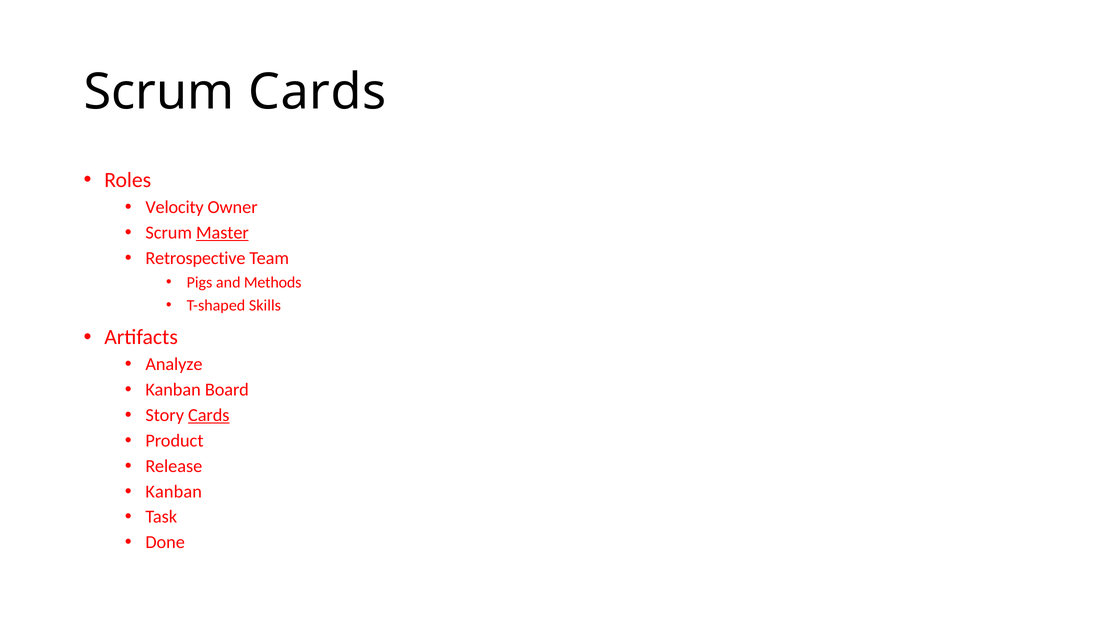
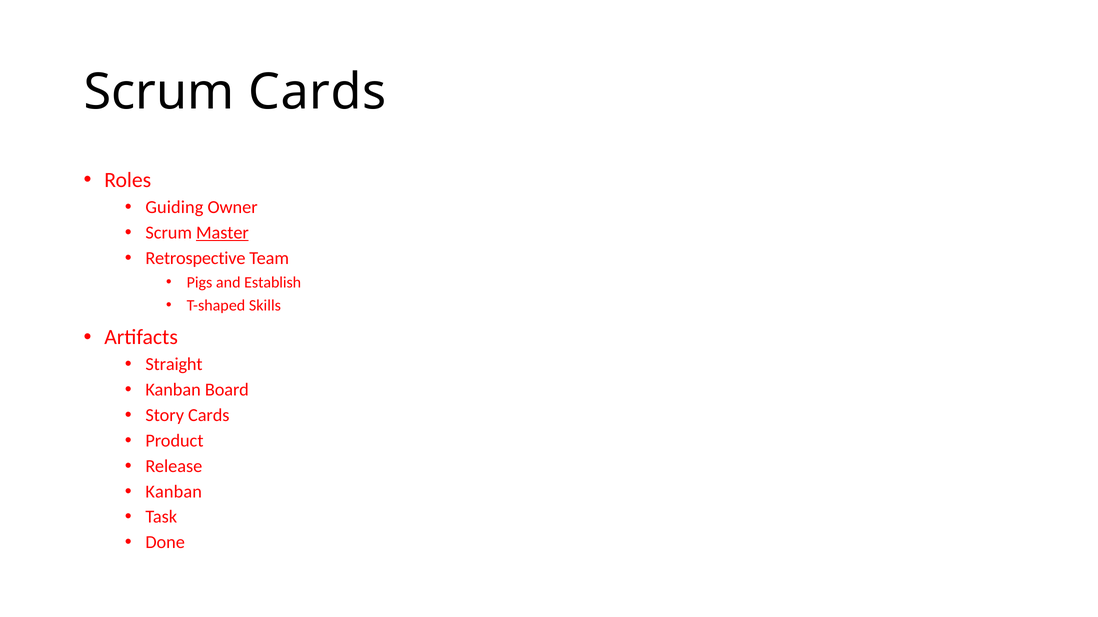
Velocity: Velocity -> Guiding
Methods: Methods -> Establish
Analyze: Analyze -> Straight
Cards at (209, 416) underline: present -> none
